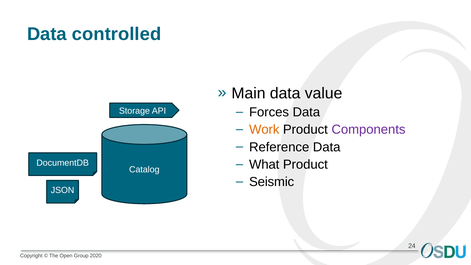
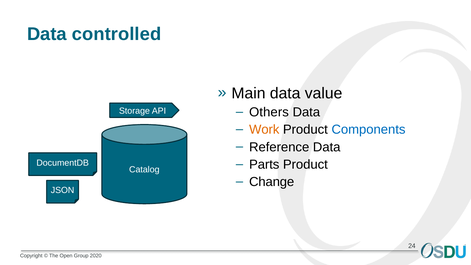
Forces: Forces -> Others
Components colour: purple -> blue
What: What -> Parts
Seismic: Seismic -> Change
